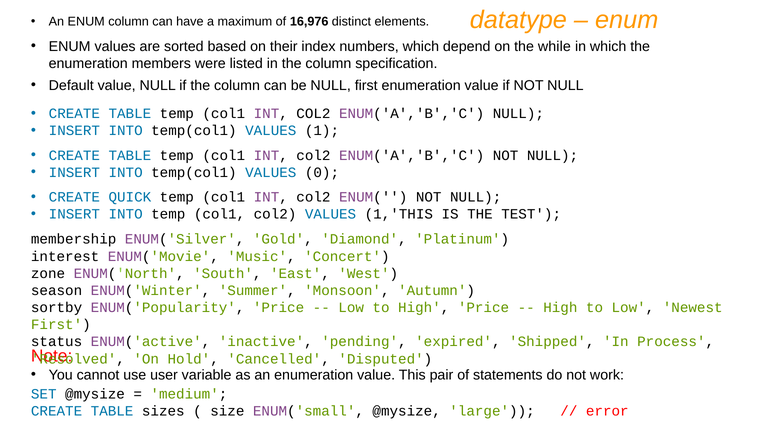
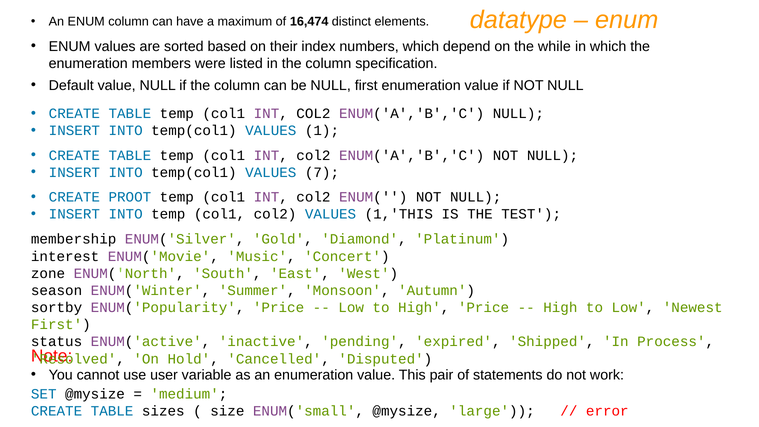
16,976: 16,976 -> 16,474
0: 0 -> 7
QUICK: QUICK -> PROOT
